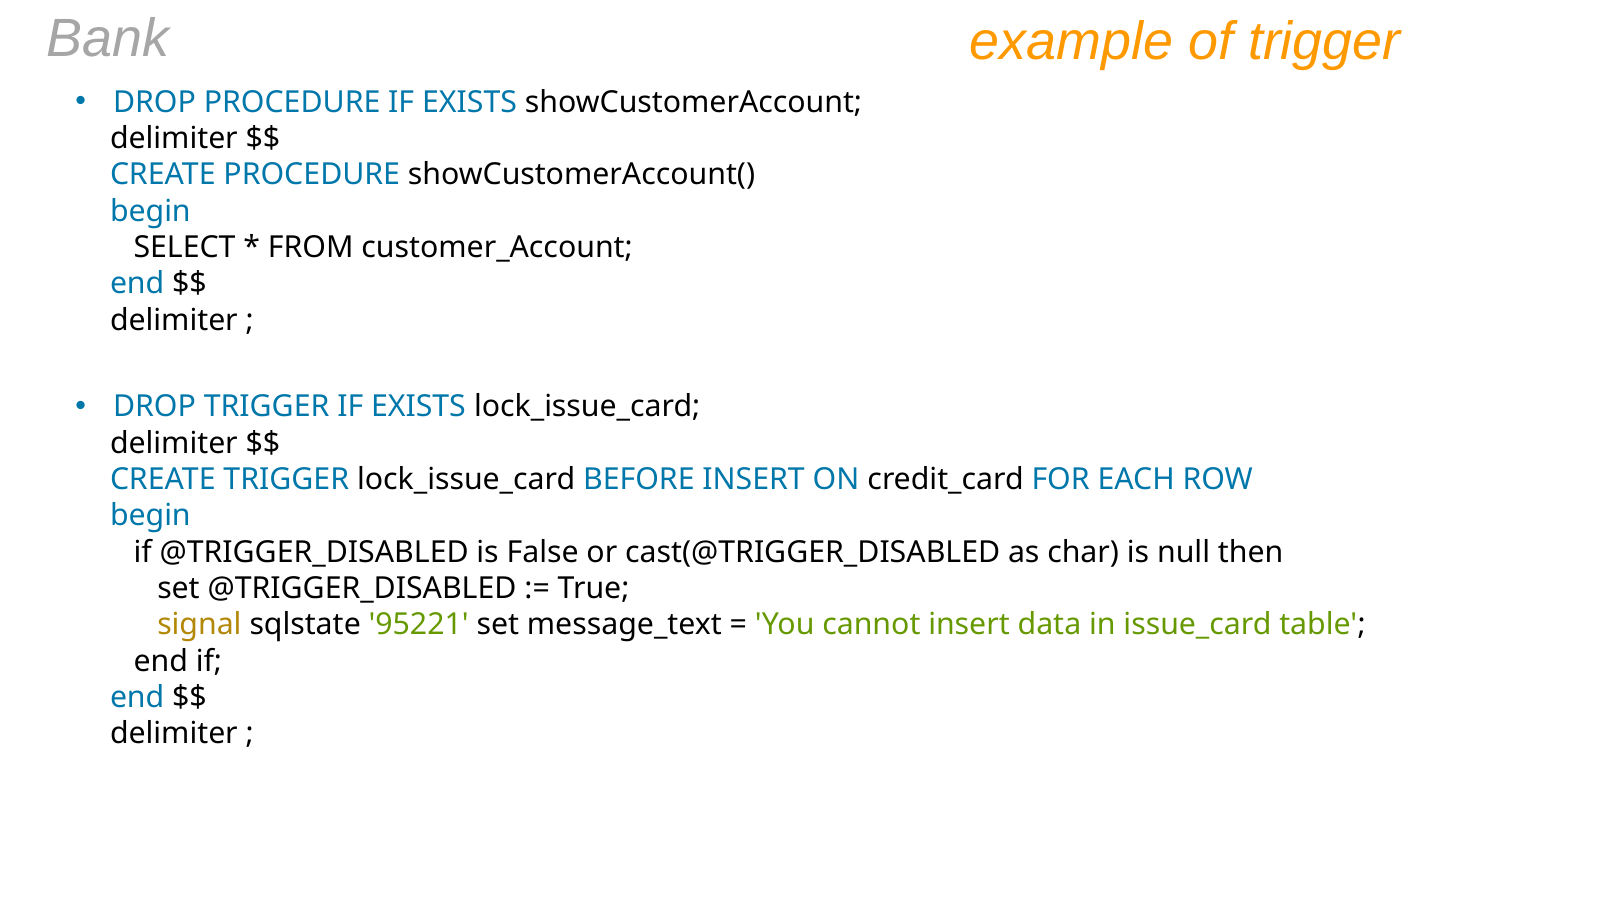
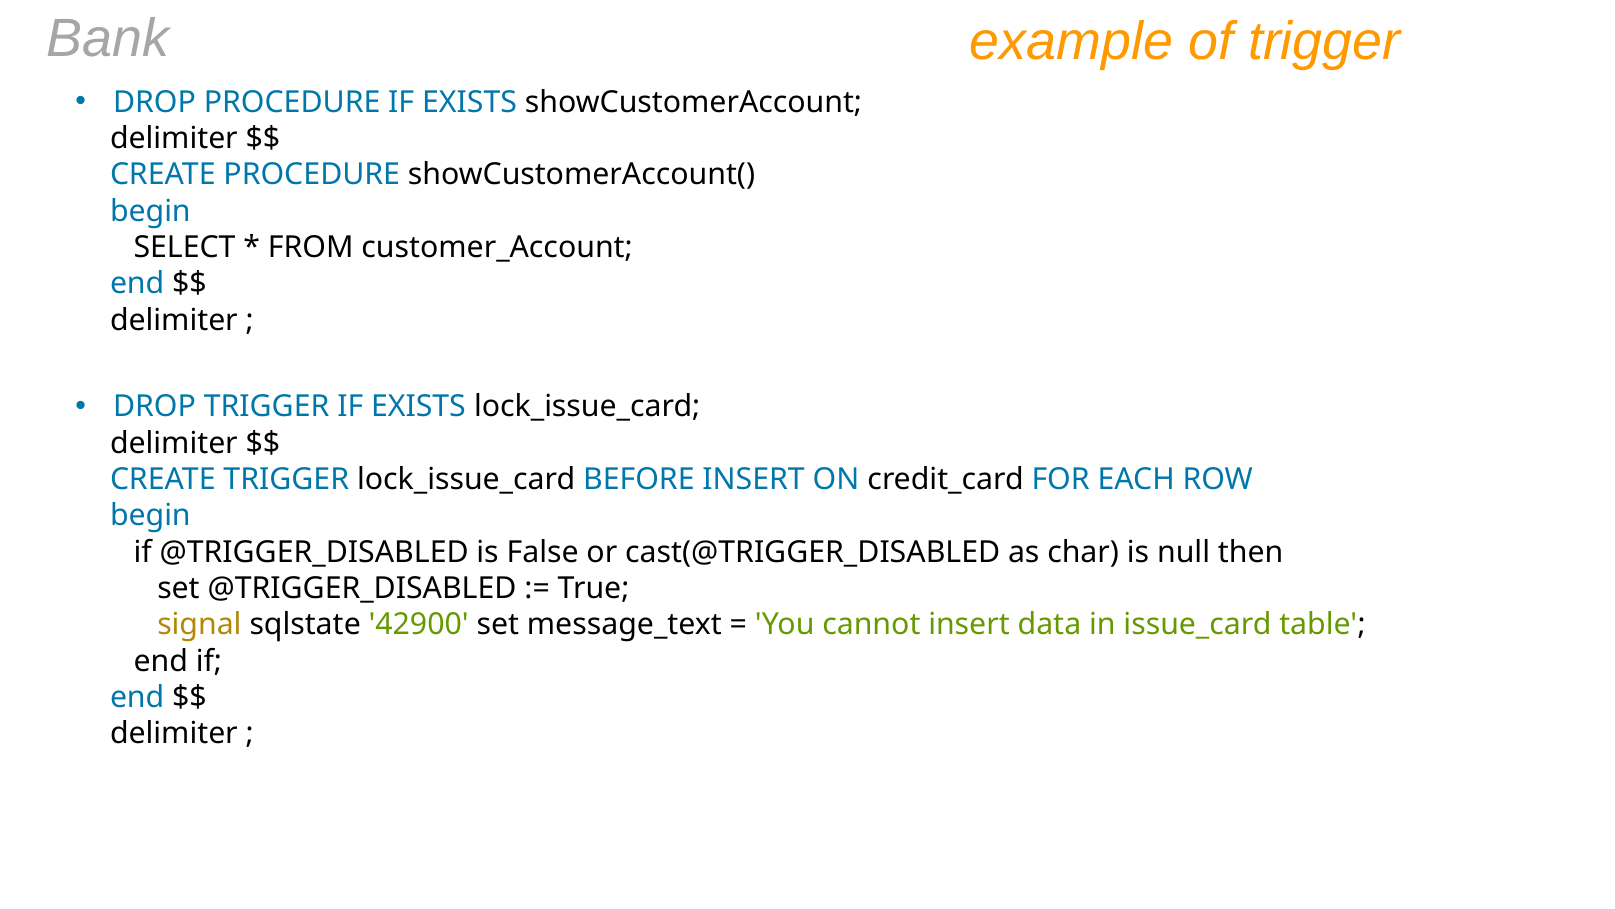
95221: 95221 -> 42900
